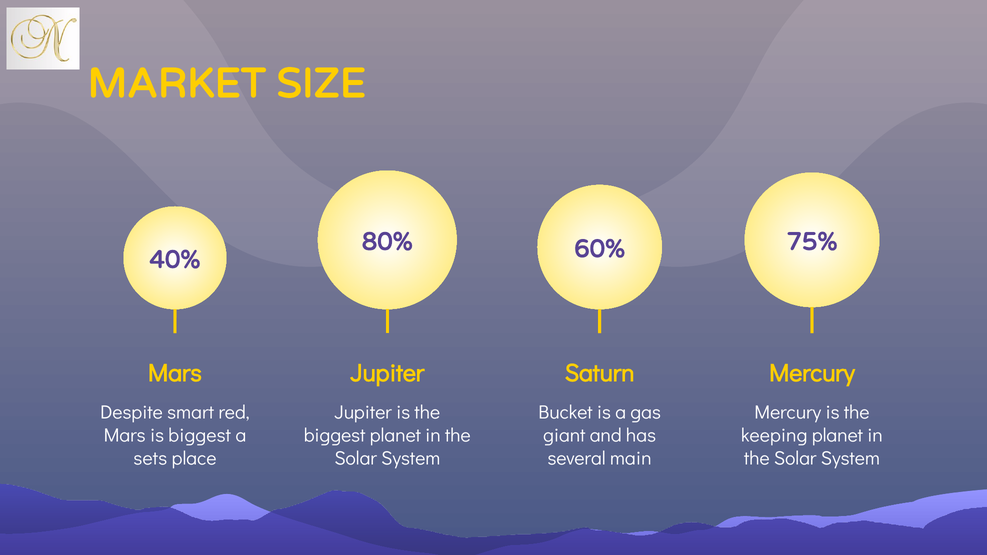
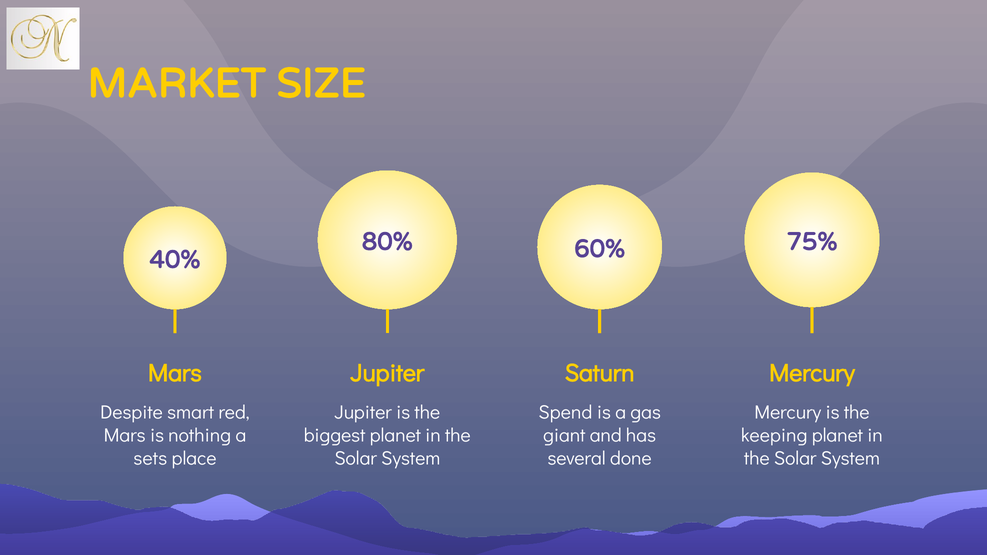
Bucket: Bucket -> Spend
is biggest: biggest -> nothing
main: main -> done
